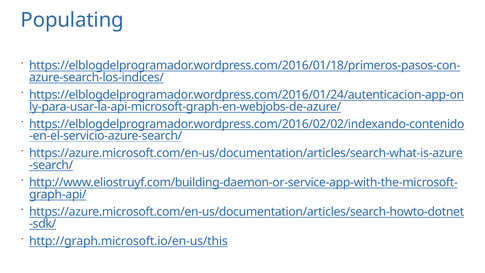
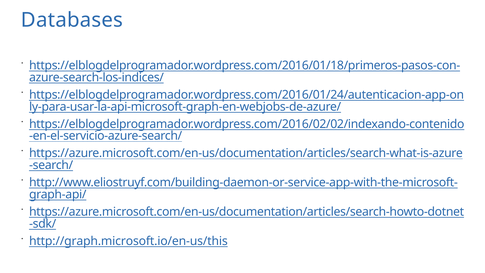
Populating: Populating -> Databases
